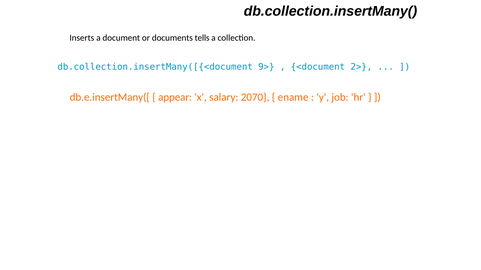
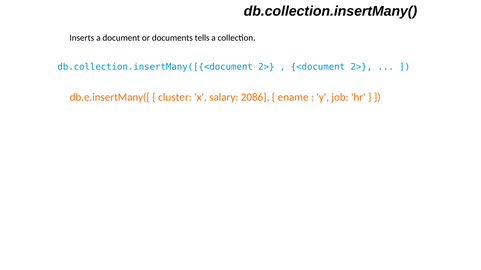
db.collection.insertMany([{<document 9>: 9> -> 2>
appear: appear -> cluster
2070: 2070 -> 2086
